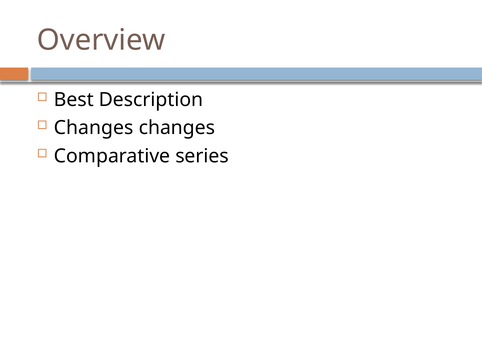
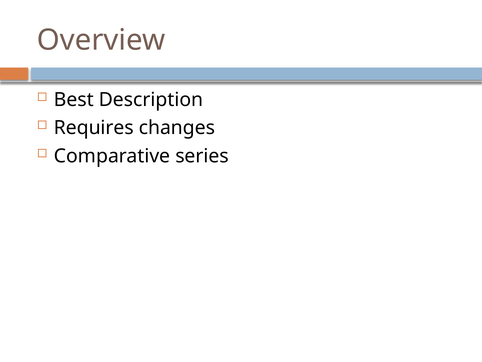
Changes at (94, 128): Changes -> Requires
